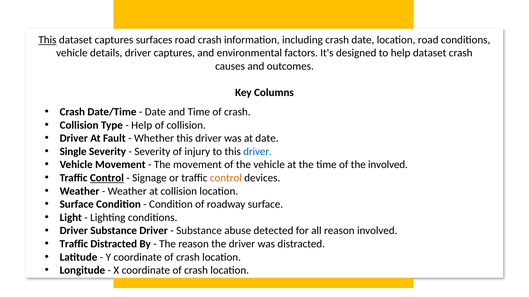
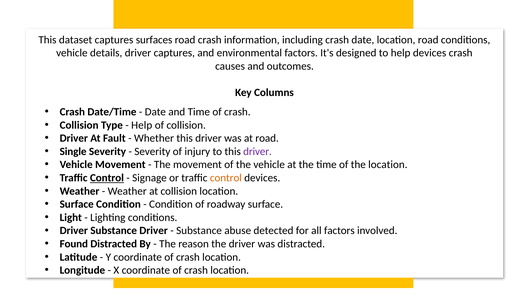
This at (47, 40) underline: present -> none
help dataset: dataset -> devices
at date: date -> road
driver at (257, 152) colour: blue -> purple
the involved: involved -> location
all reason: reason -> factors
Traffic at (74, 244): Traffic -> Found
